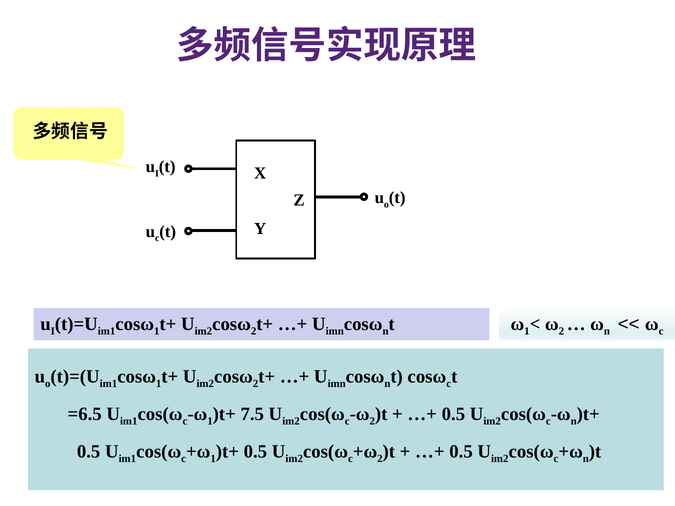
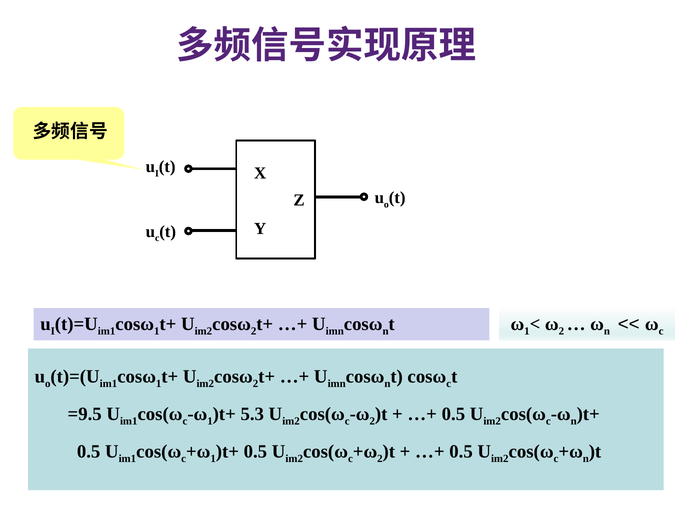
=6.5: =6.5 -> =9.5
7.5: 7.5 -> 5.3
